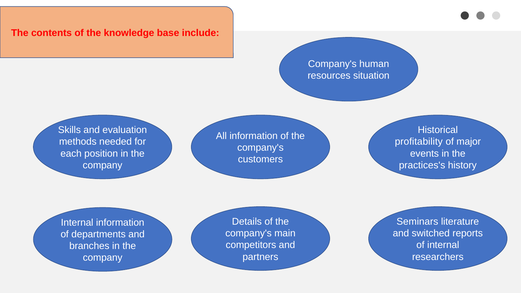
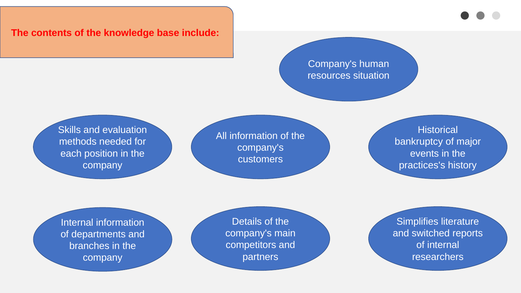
profitability: profitability -> bankruptcy
Seminars: Seminars -> Simplifies
